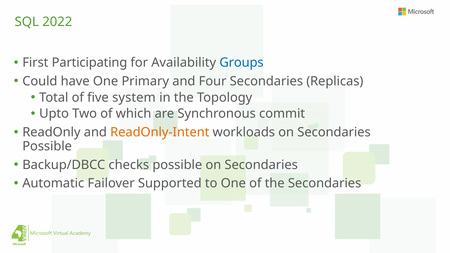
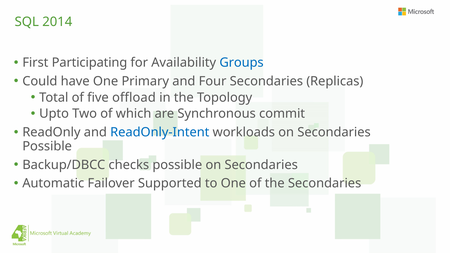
2022: 2022 -> 2014
system: system -> offload
ReadOnly-Intent colour: orange -> blue
